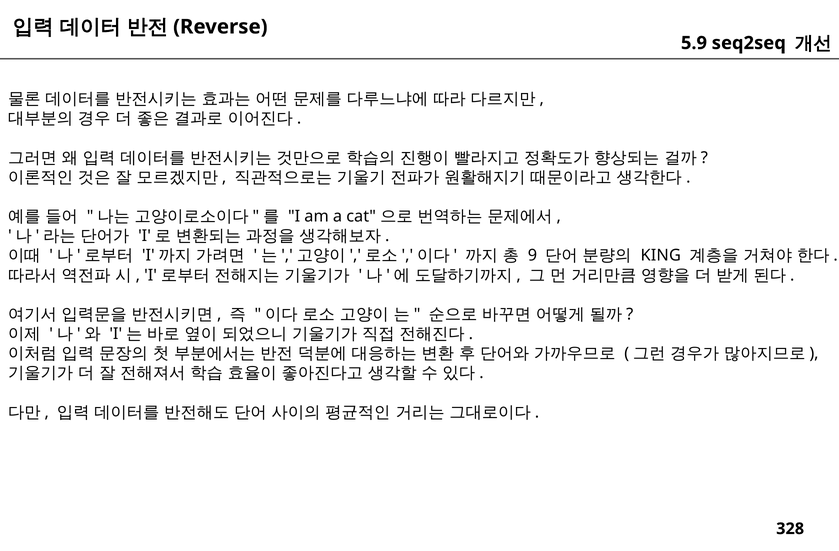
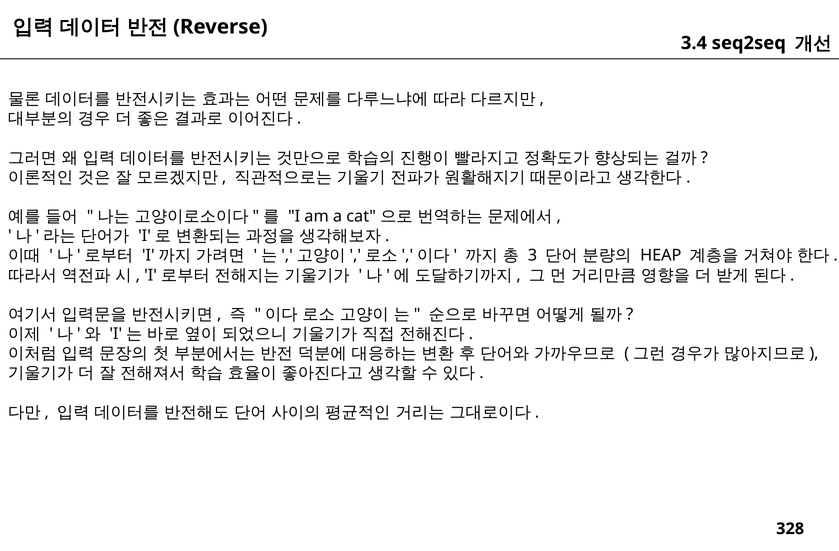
5.9: 5.9 -> 3.4
9: 9 -> 3
KING: KING -> HEAP
